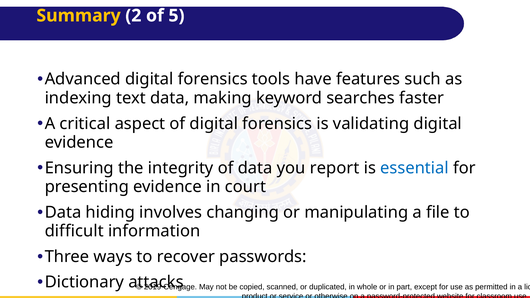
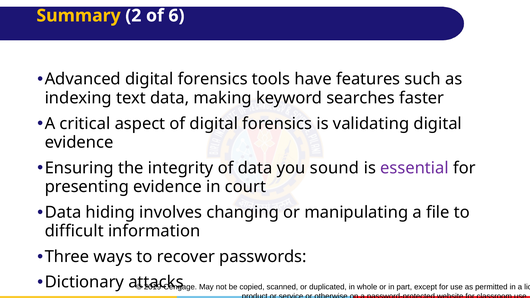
5: 5 -> 6
report: report -> sound
essential colour: blue -> purple
